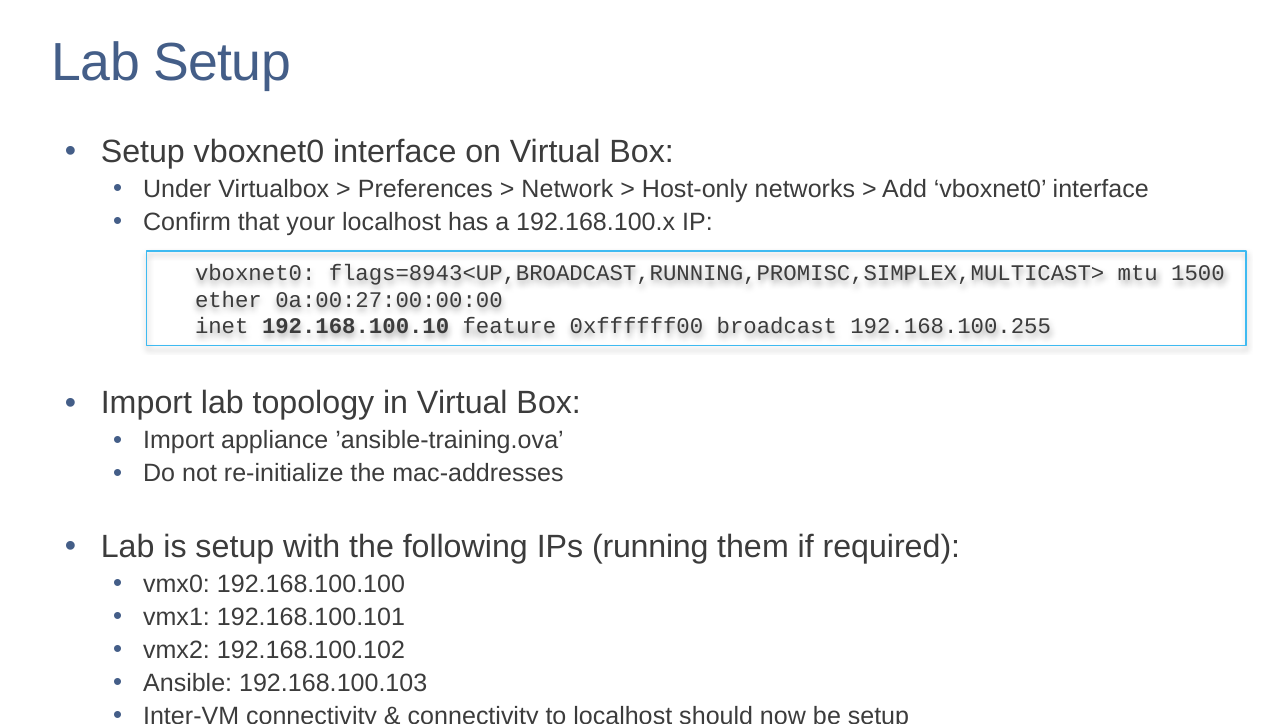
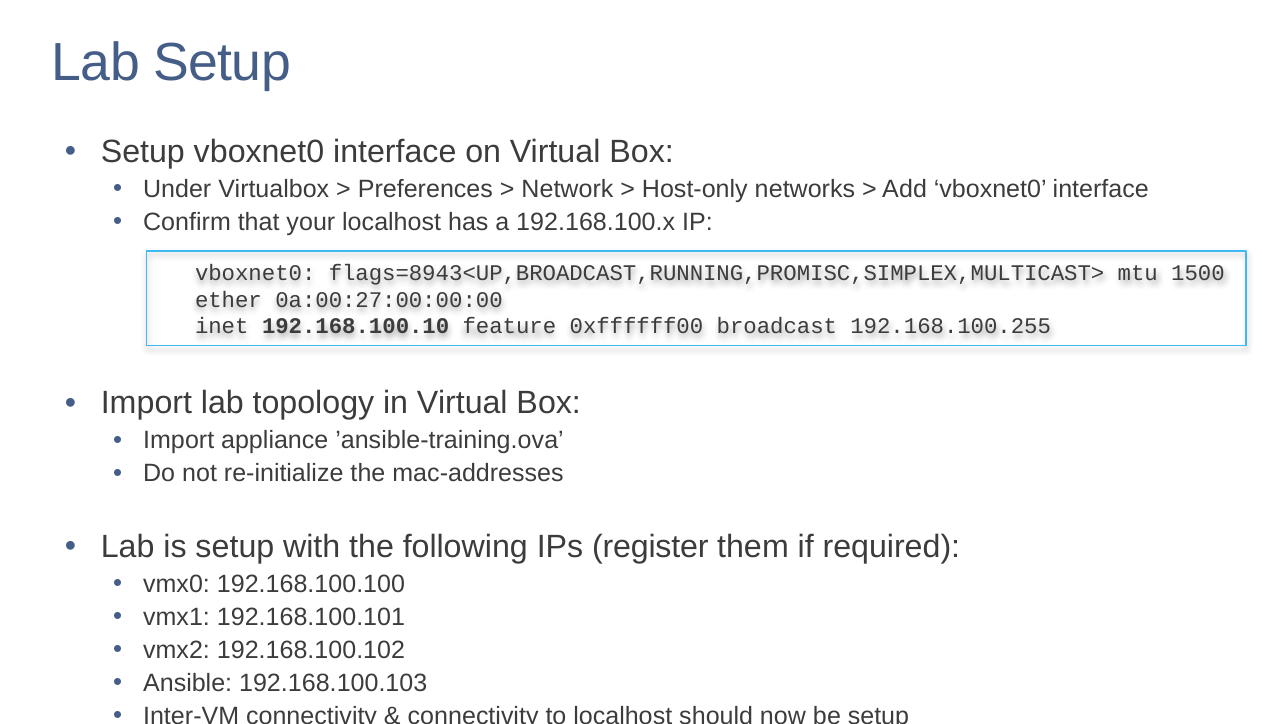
running: running -> register
